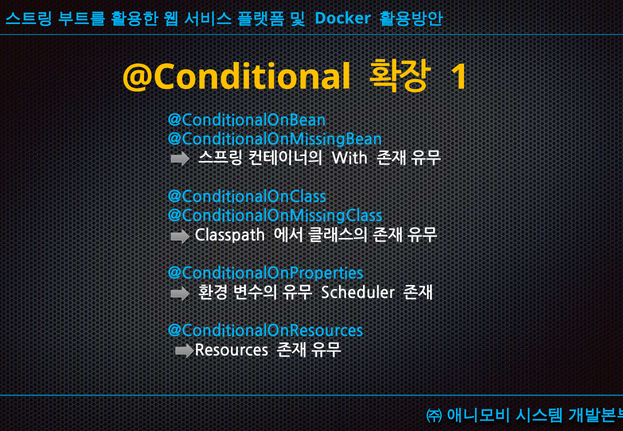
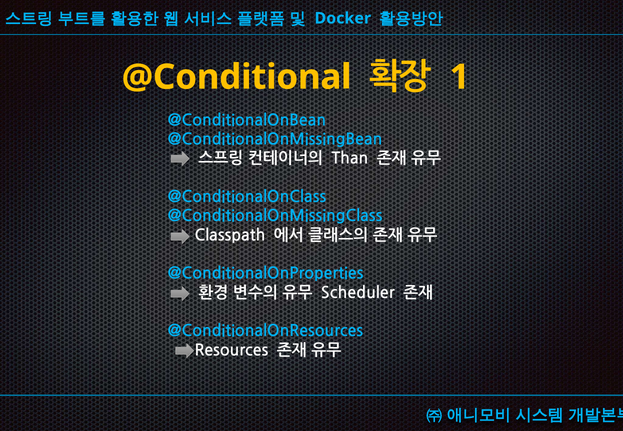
With: With -> Than
